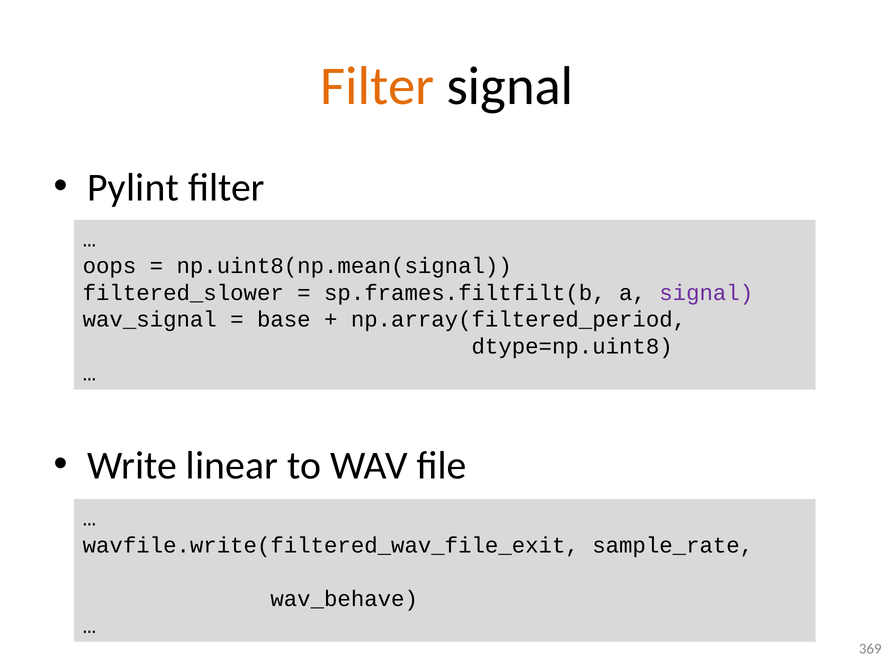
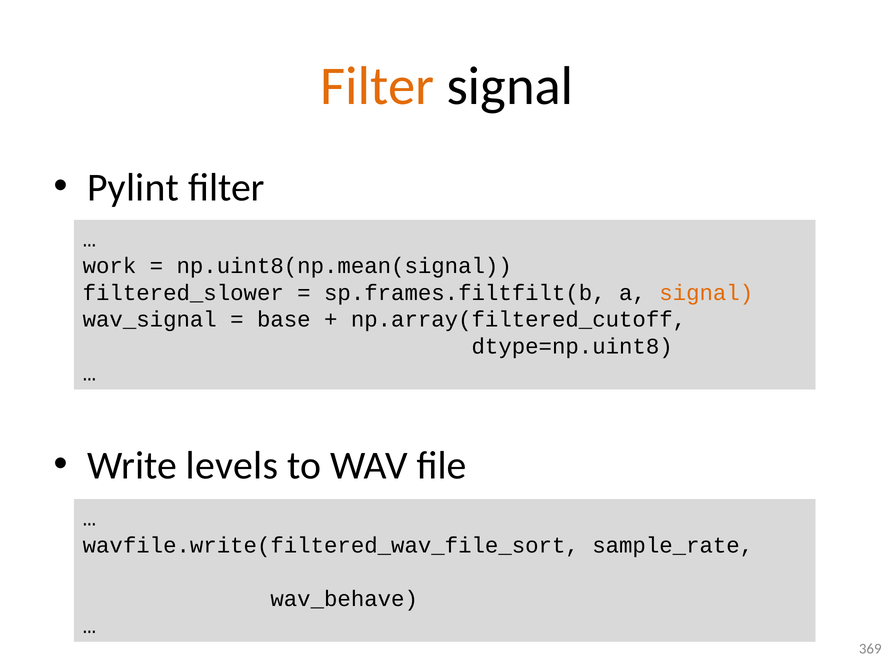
oops: oops -> work
signal at (706, 293) colour: purple -> orange
np.array(filtered_period: np.array(filtered_period -> np.array(filtered_cutoff
linear: linear -> levels
wavfile.write(filtered_wav_file_exit: wavfile.write(filtered_wav_file_exit -> wavfile.write(filtered_wav_file_sort
